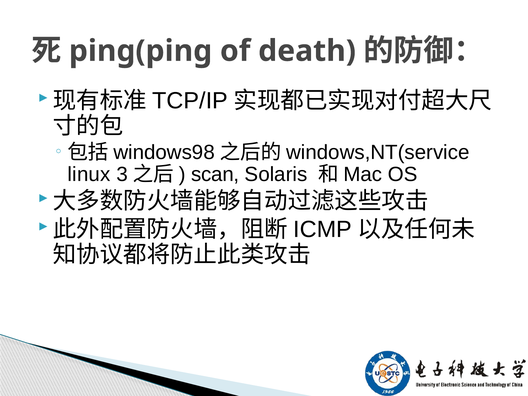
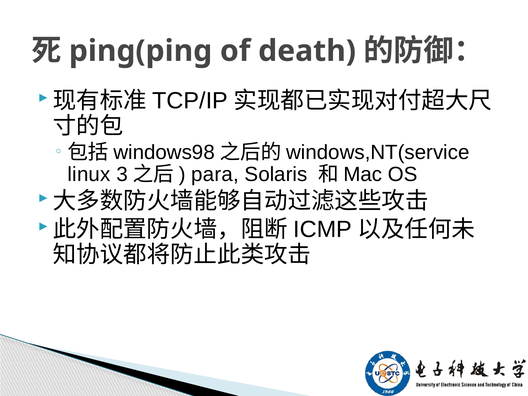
scan: scan -> para
